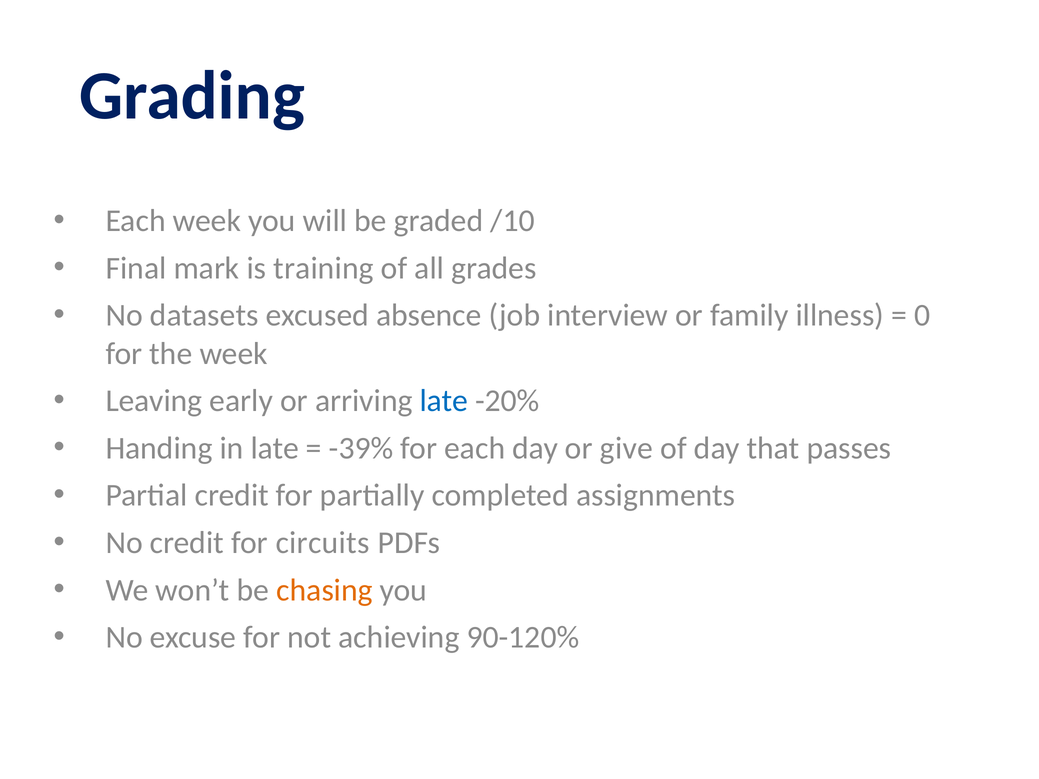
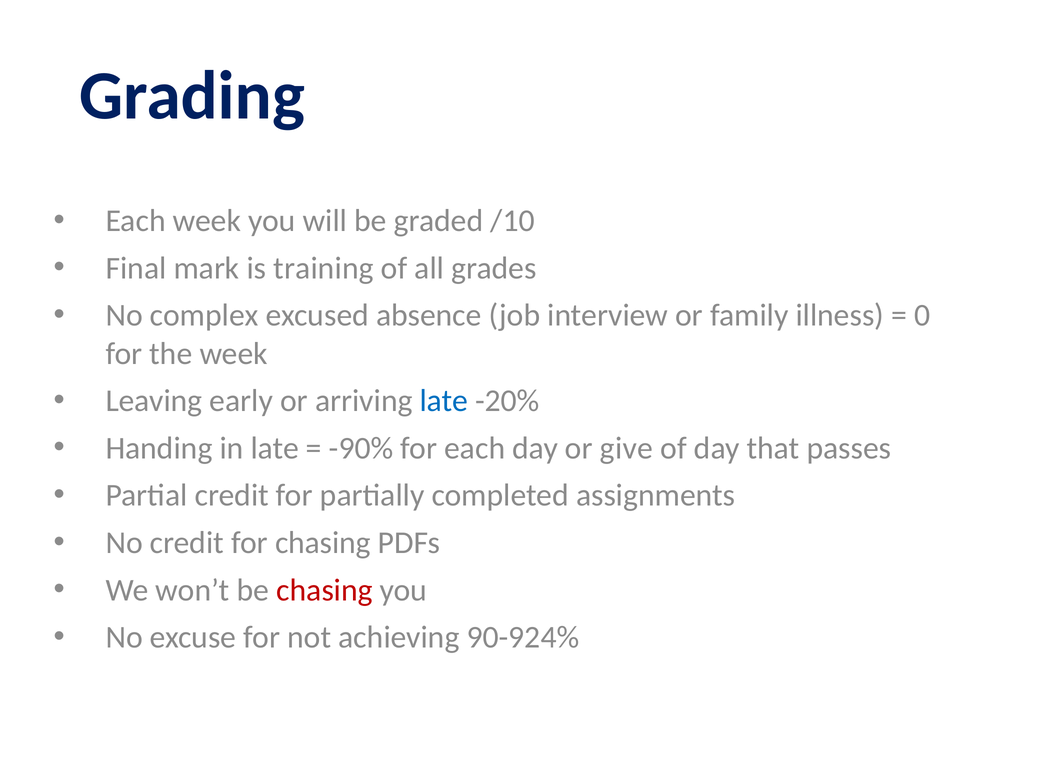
datasets: datasets -> complex
-39%: -39% -> -90%
for circuits: circuits -> chasing
chasing at (325, 590) colour: orange -> red
90-120%: 90-120% -> 90-924%
